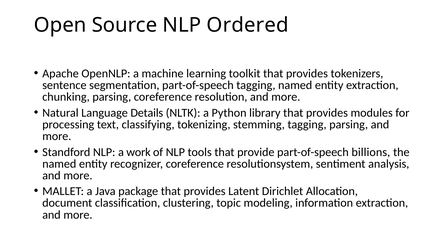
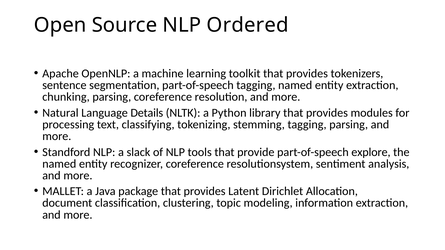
work: work -> slack
billions: billions -> explore
